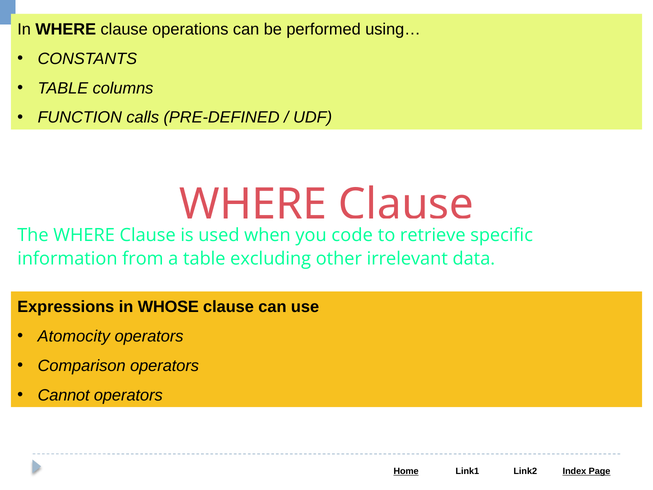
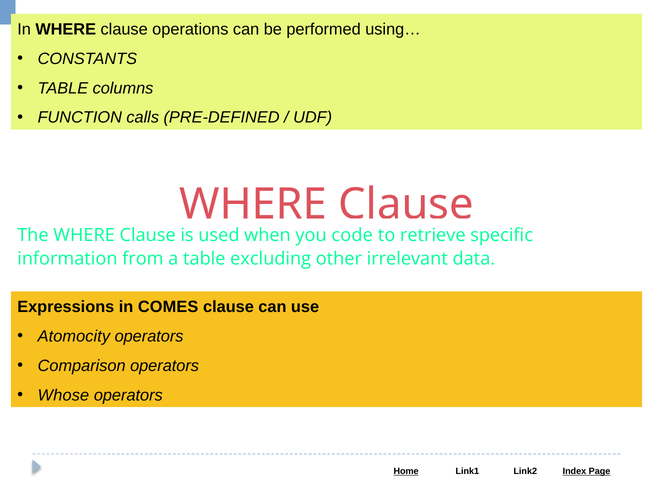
WHOSE: WHOSE -> COMES
Cannot: Cannot -> Whose
